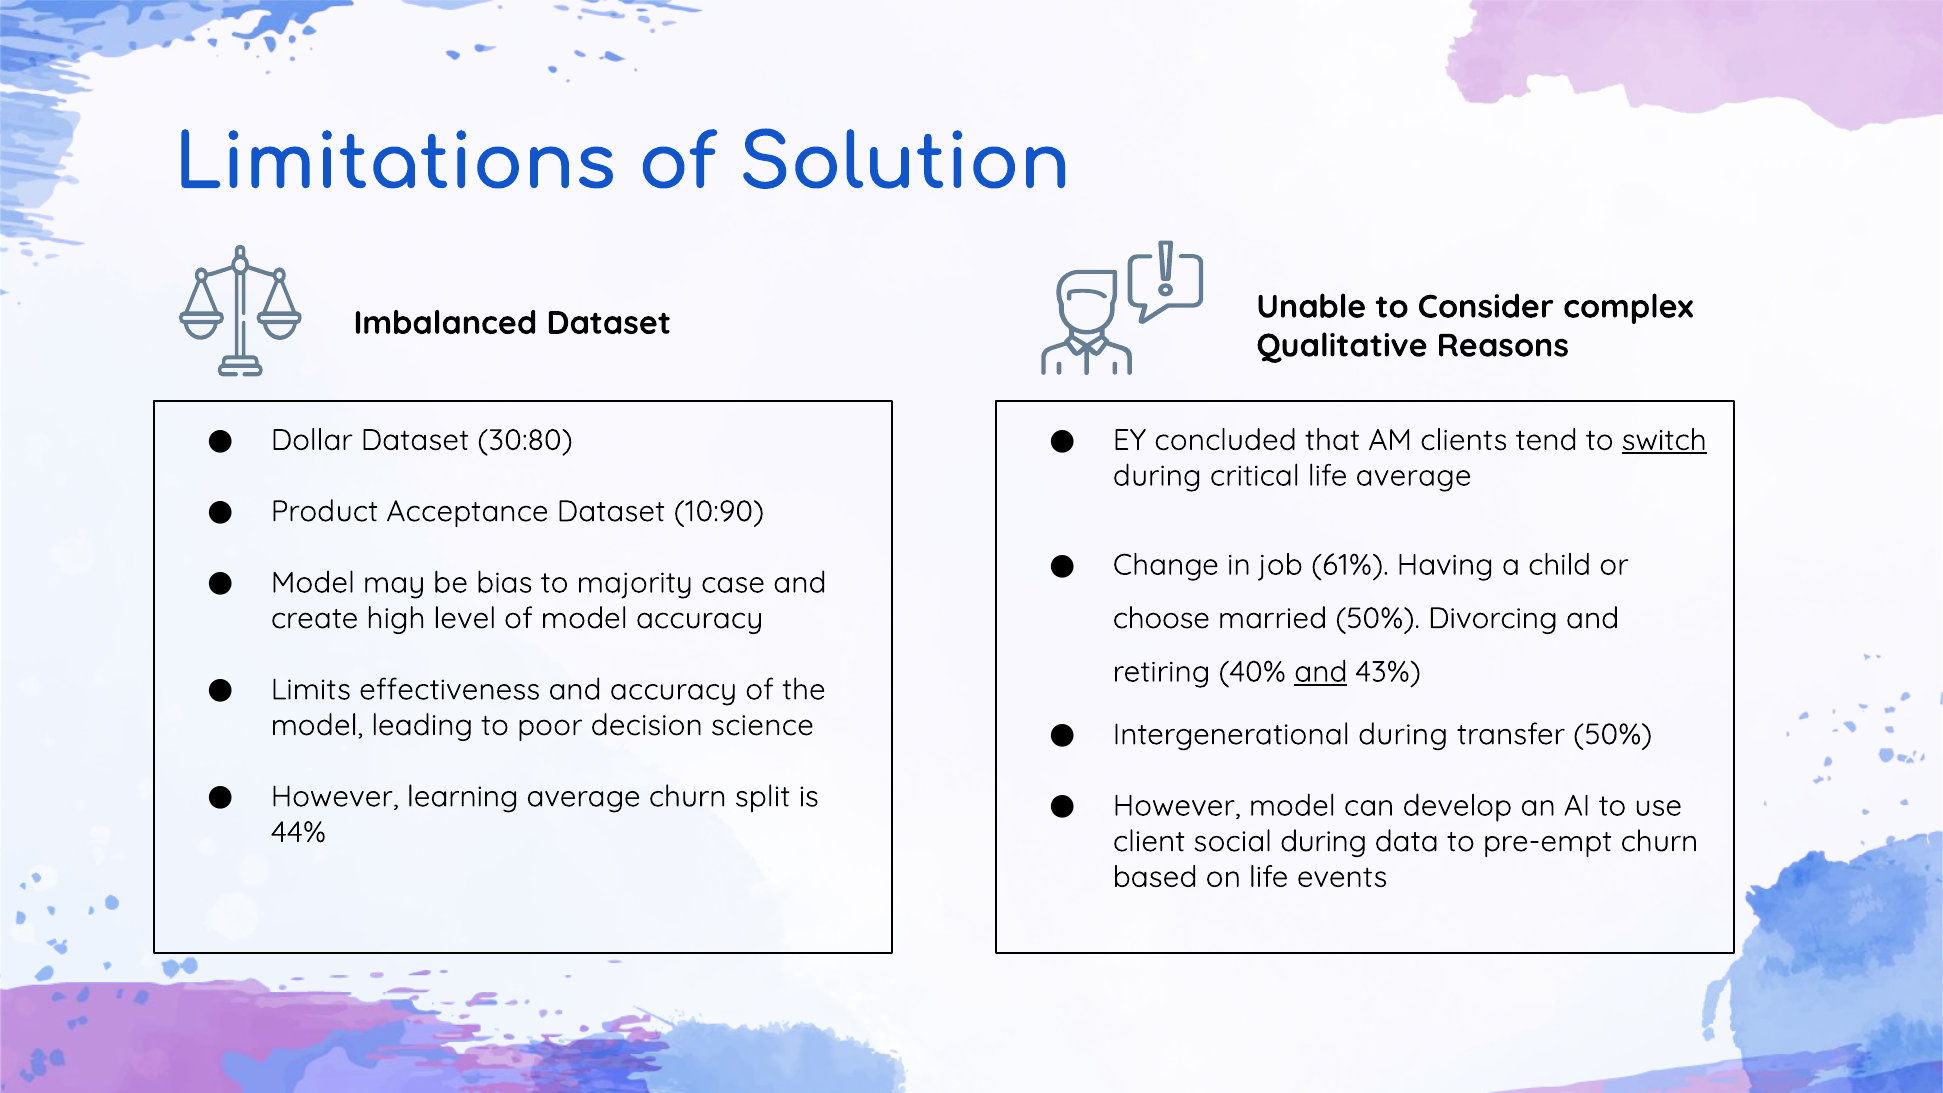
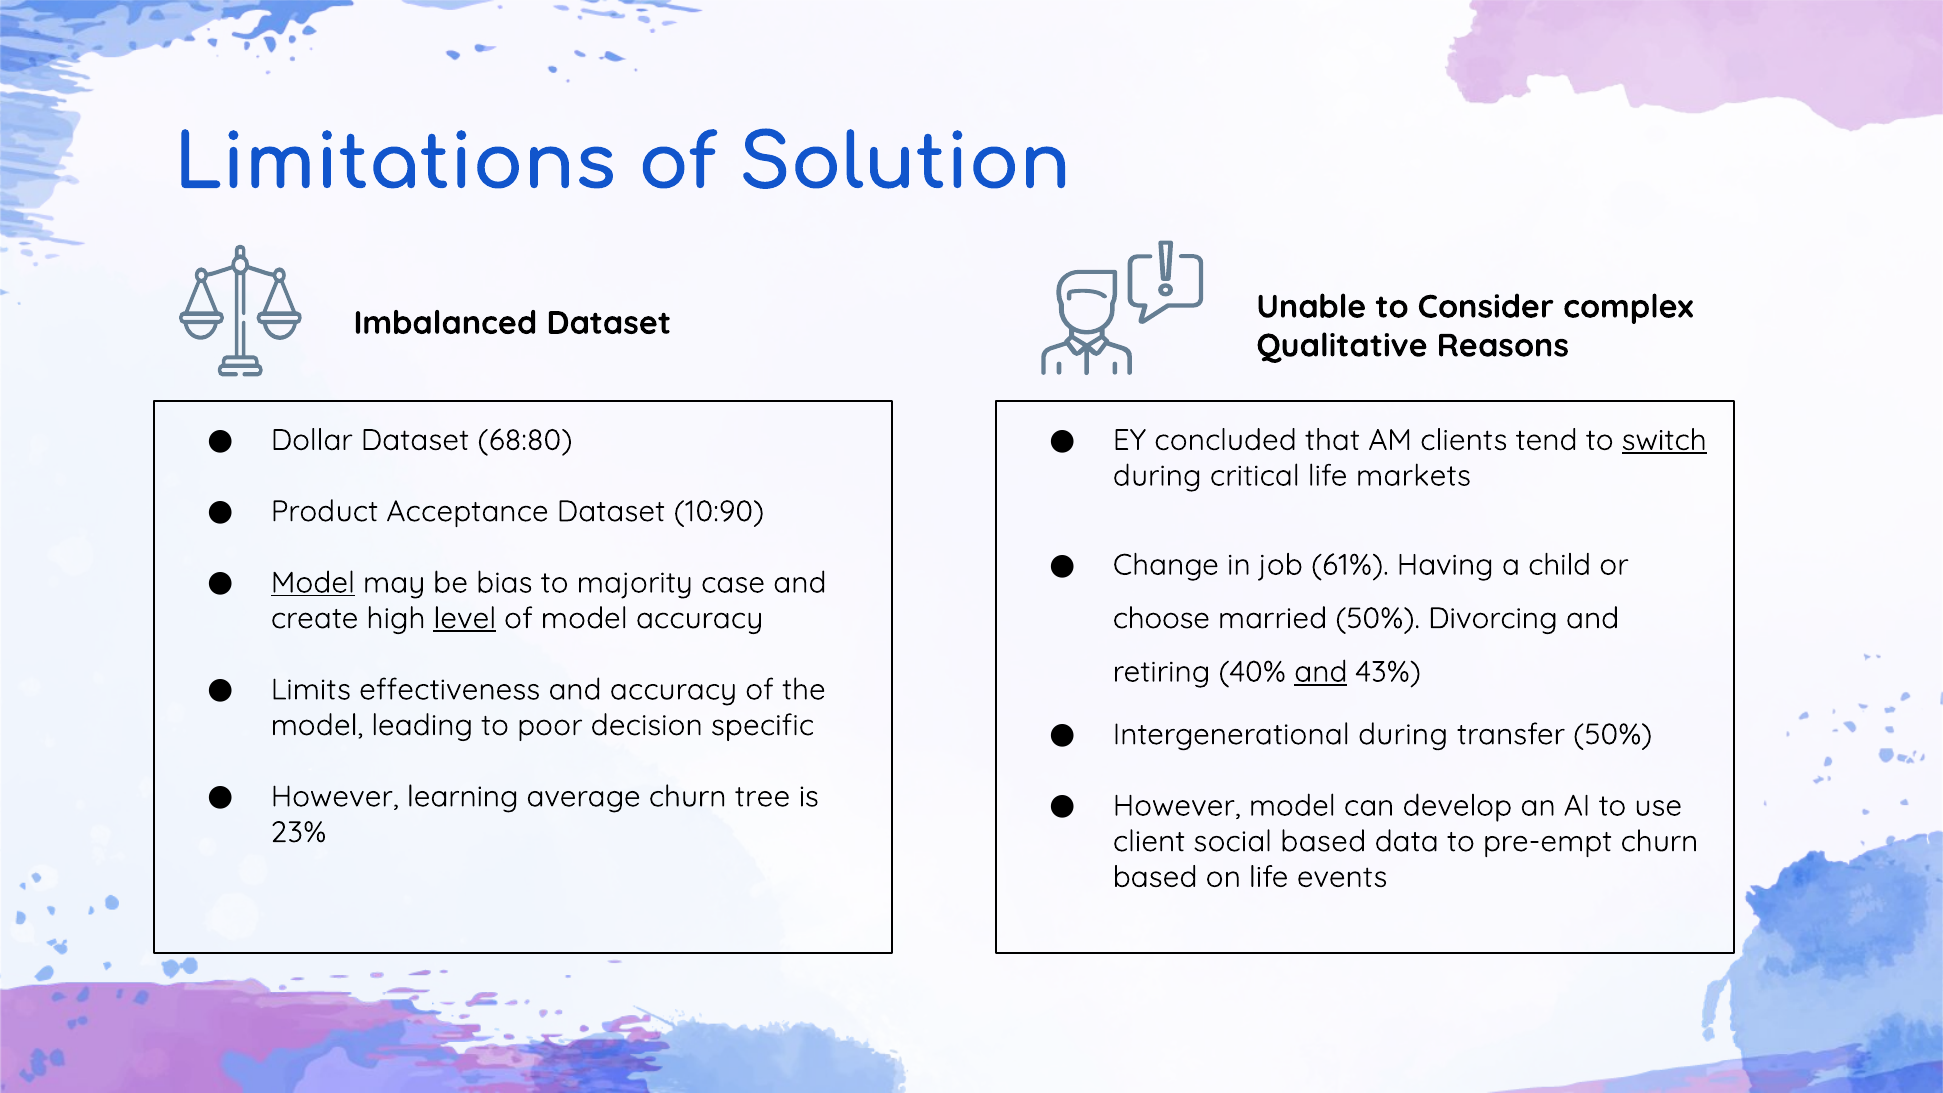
30:80: 30:80 -> 68:80
life average: average -> markets
Model at (313, 583) underline: none -> present
level underline: none -> present
science: science -> specific
split: split -> tree
44%: 44% -> 23%
social during: during -> based
